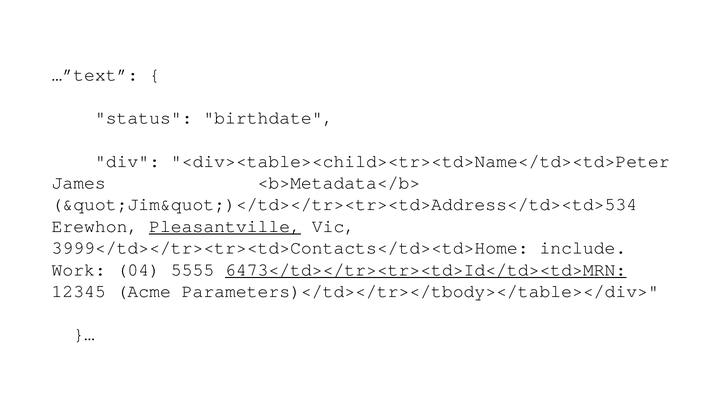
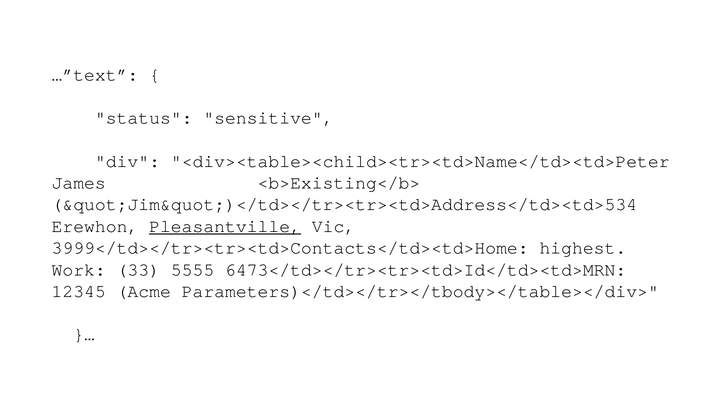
birthdate: birthdate -> sensitive
<b>Metadata</b>: <b>Metadata</b> -> <b>Existing</b>
include: include -> highest
04: 04 -> 33
6473</td></tr><tr><td>Id</td><td>MRN underline: present -> none
